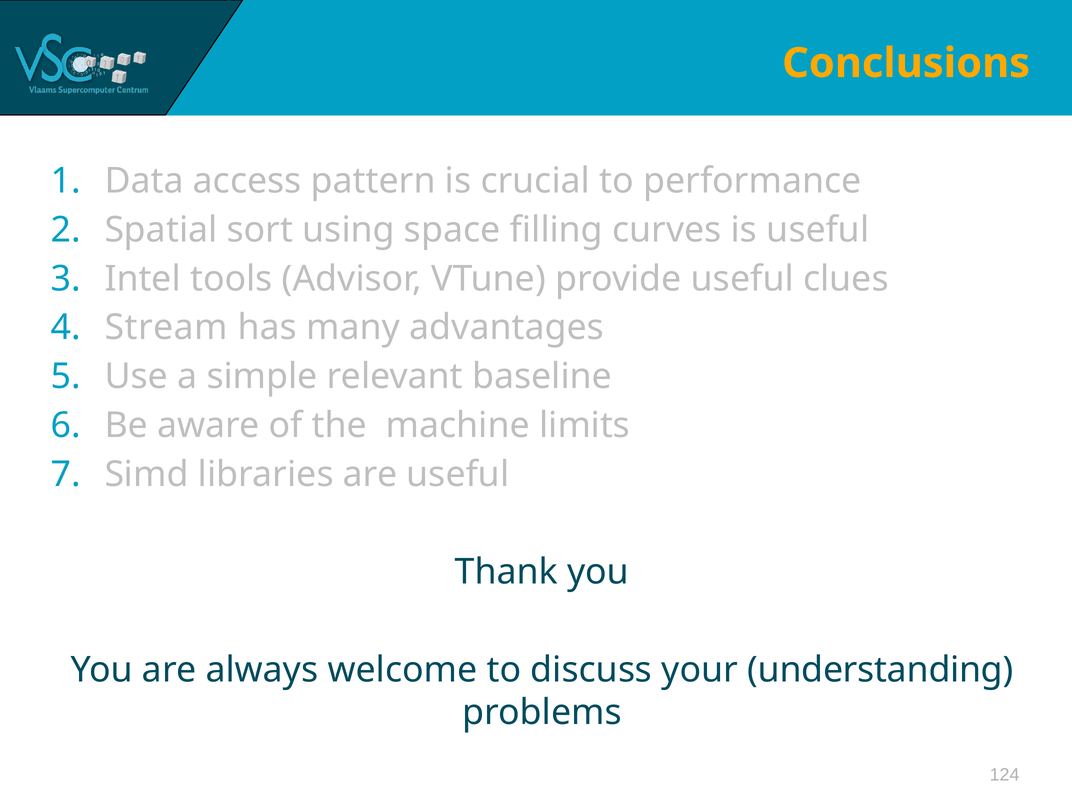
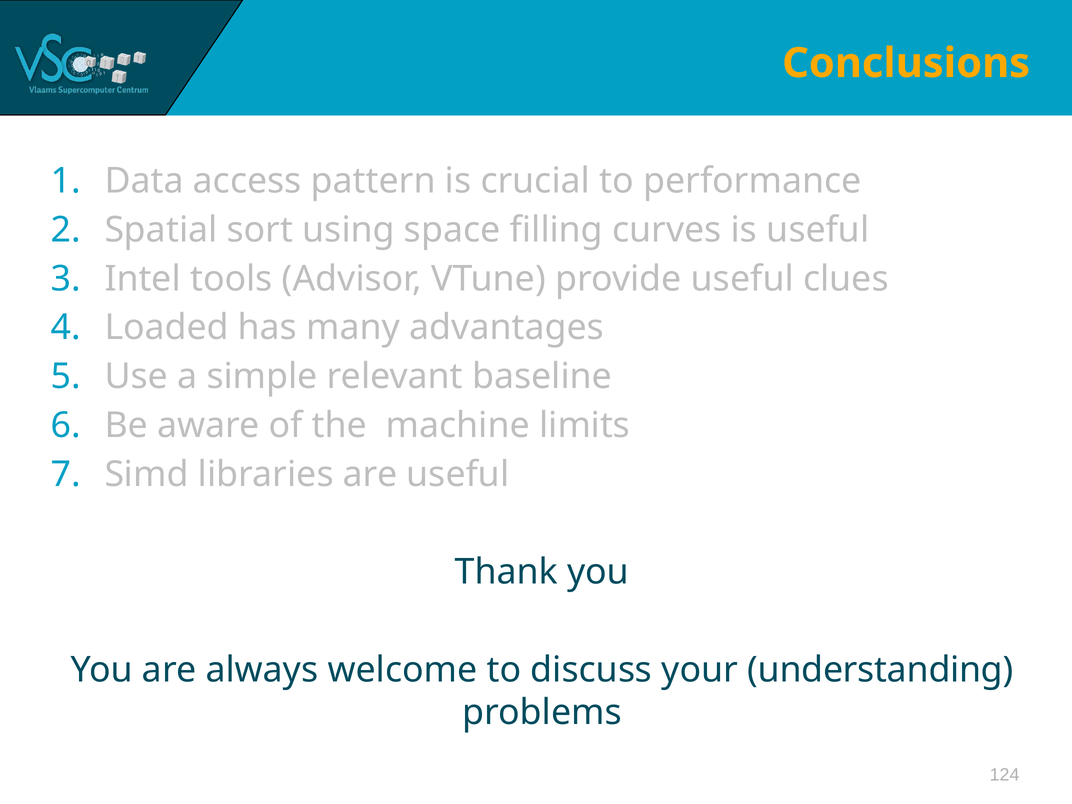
Stream: Stream -> Loaded
